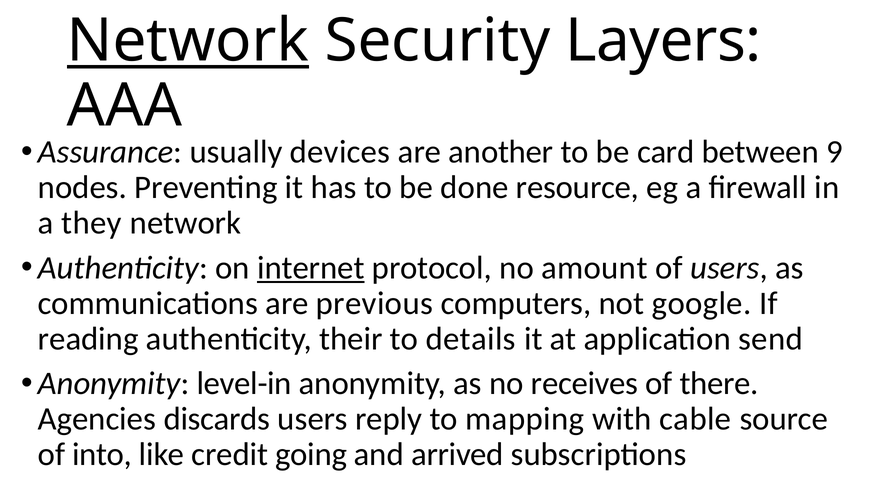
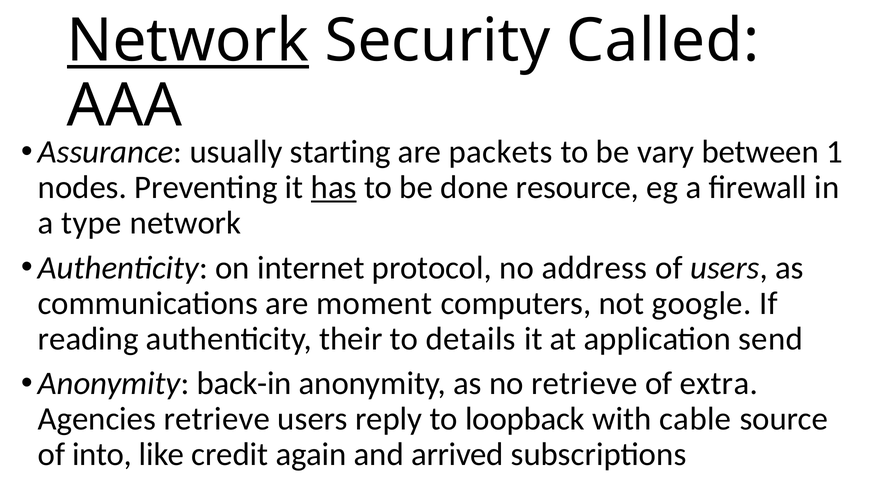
Layers: Layers -> Called
devices: devices -> starting
another: another -> packets
card: card -> vary
9: 9 -> 1
has underline: none -> present
they: they -> type
internet underline: present -> none
amount: amount -> address
previous: previous -> moment
level-in: level-in -> back-in
no receives: receives -> retrieve
there: there -> extra
Agencies discards: discards -> retrieve
mapping: mapping -> loopback
going: going -> again
